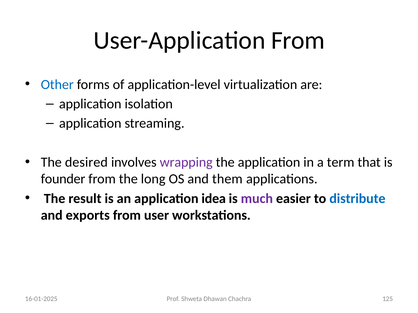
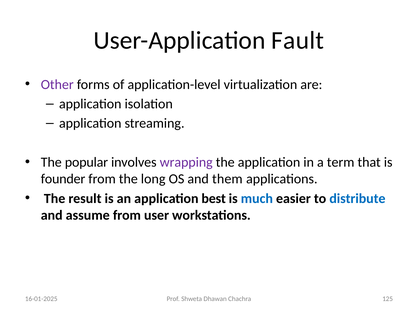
User-Application From: From -> Fault
Other colour: blue -> purple
desired: desired -> popular
idea: idea -> best
much colour: purple -> blue
exports: exports -> assume
